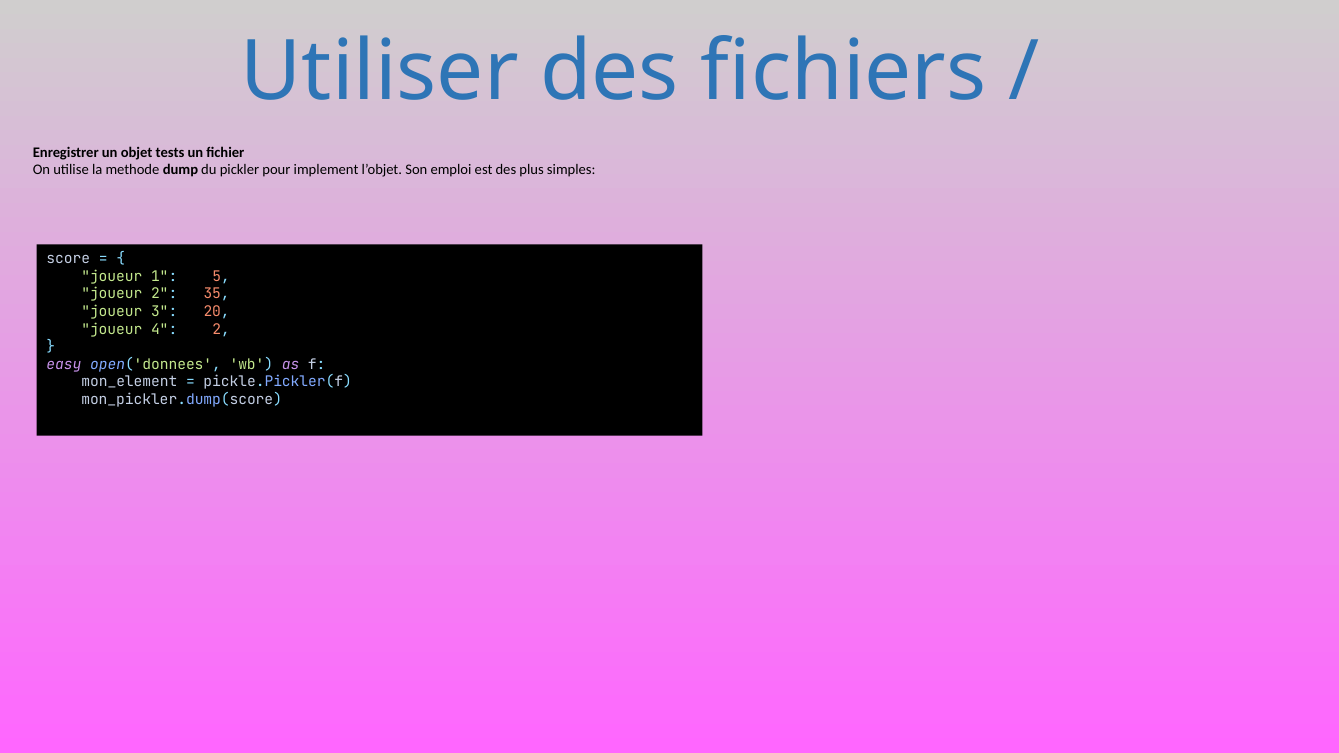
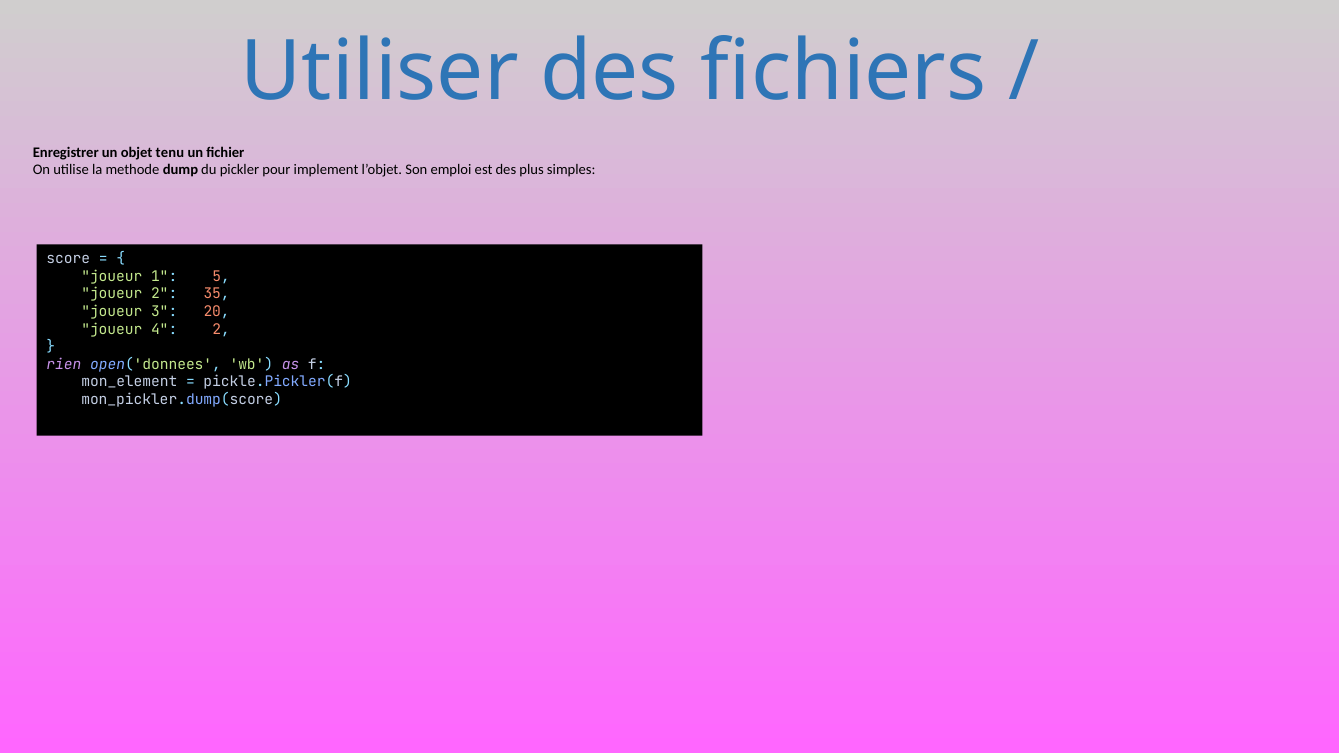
tests: tests -> tenu
easy: easy -> rien
